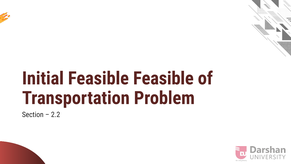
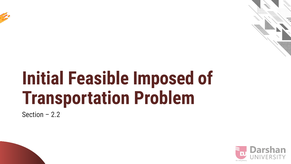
Feasible Feasible: Feasible -> Imposed
